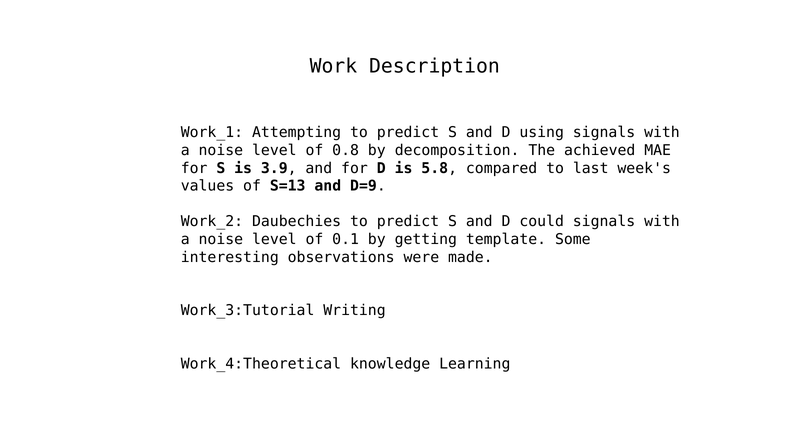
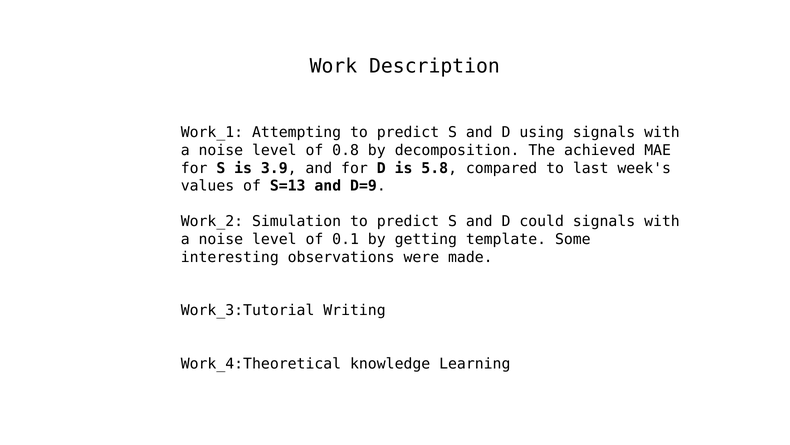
Daubechies: Daubechies -> Simulation
